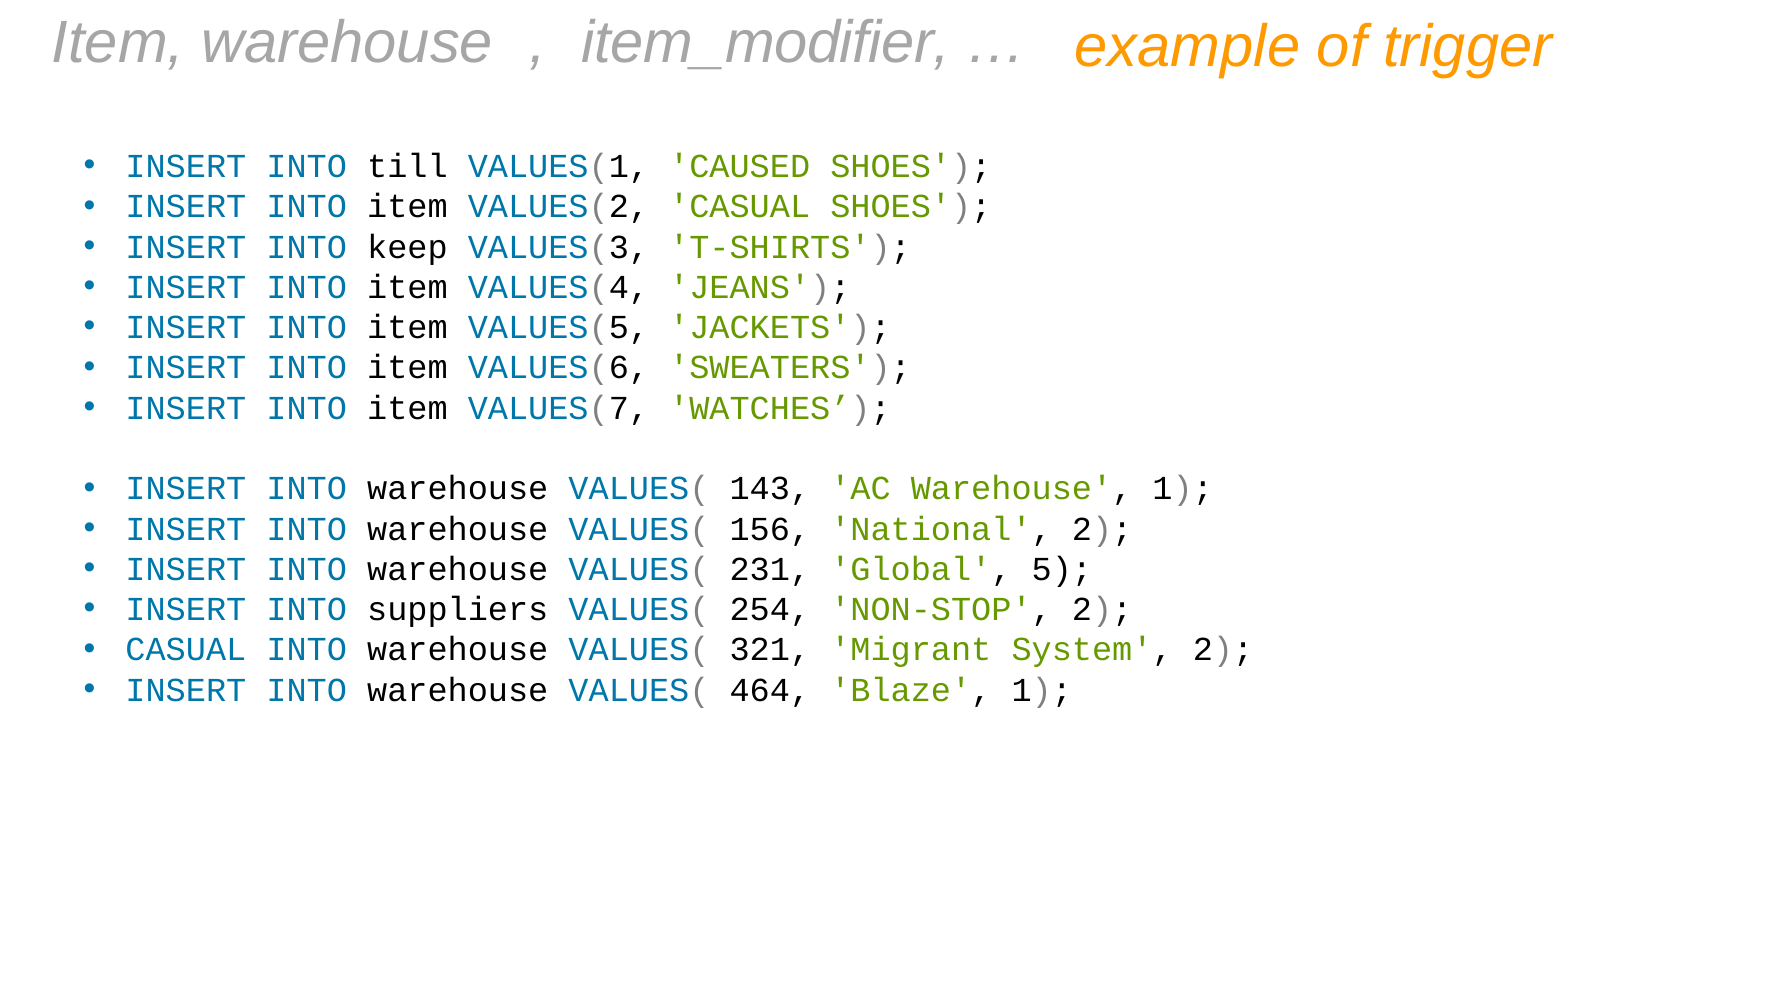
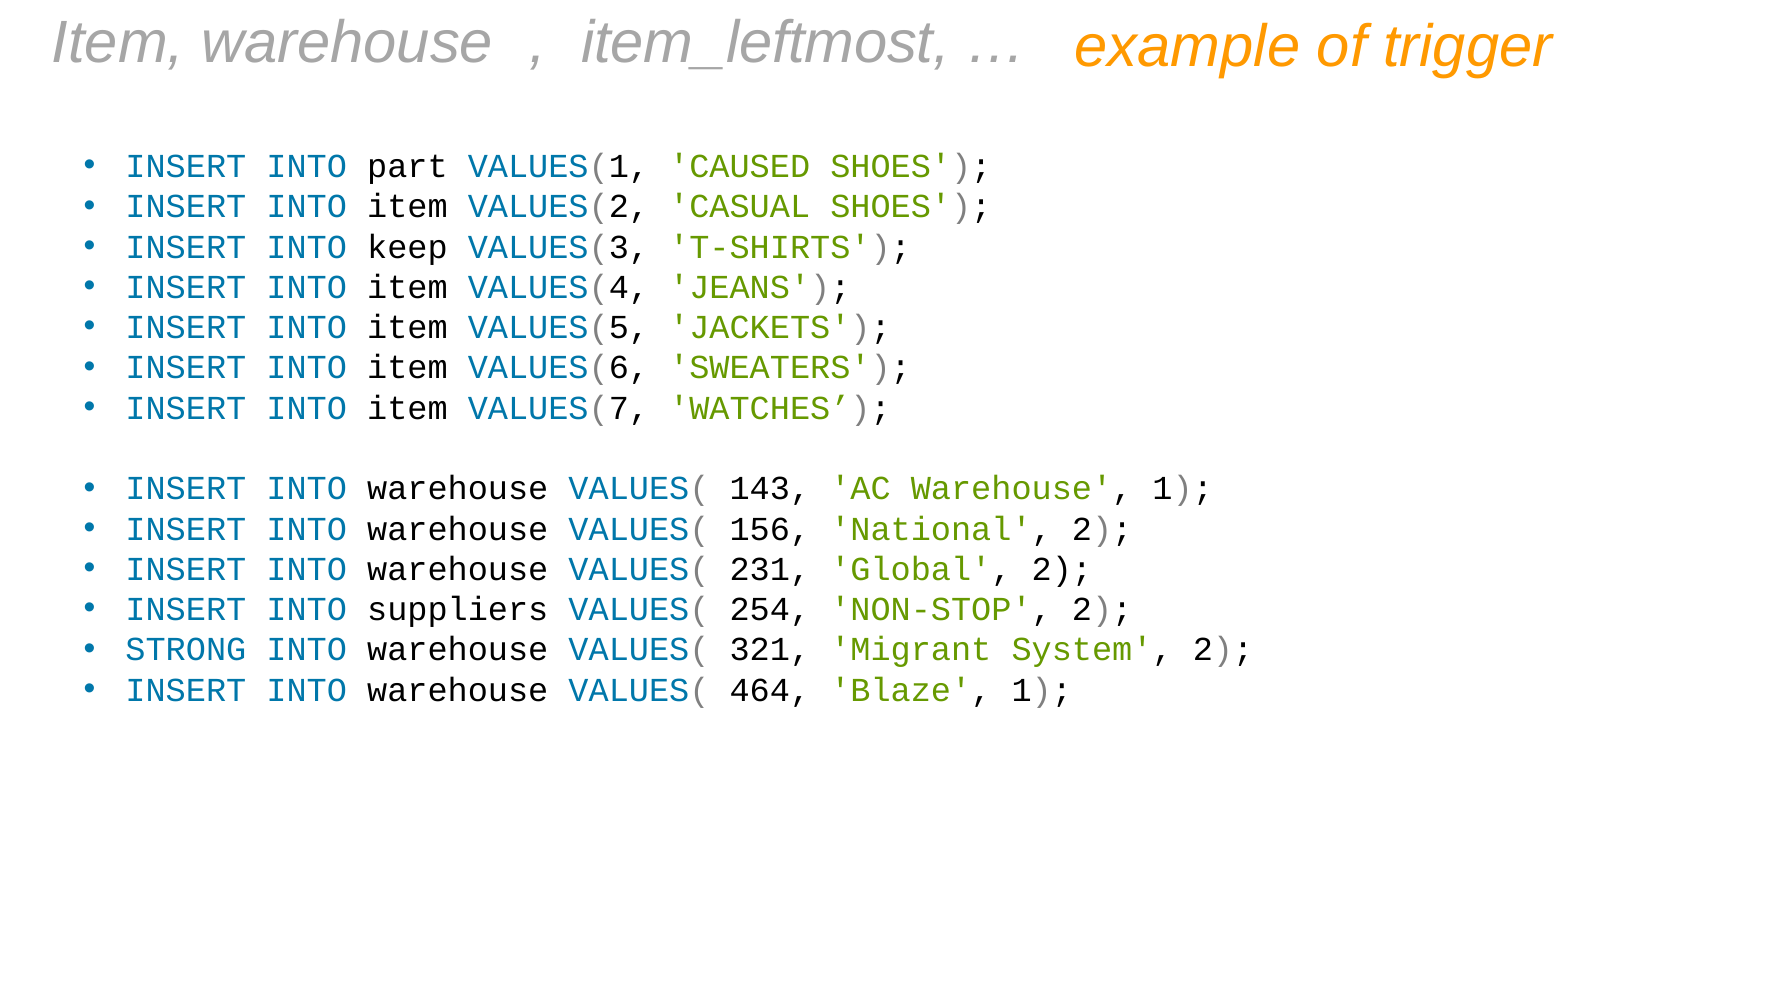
item_modifier: item_modifier -> item_leftmost
till: till -> part
Global 5: 5 -> 2
CASUAL at (186, 650): CASUAL -> STRONG
